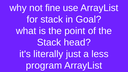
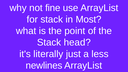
Goal: Goal -> Most
program: program -> newlines
